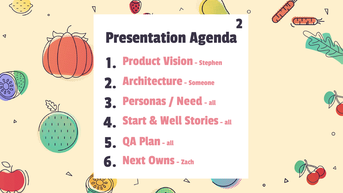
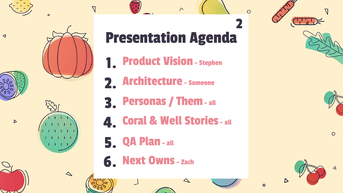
Need: Need -> Them
Start: Start -> Coral
